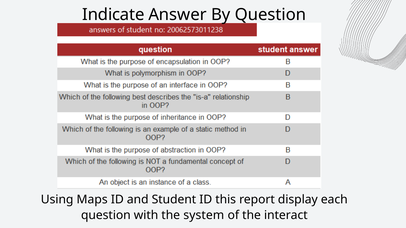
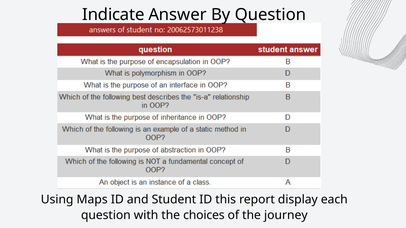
system: system -> choices
interact: interact -> journey
